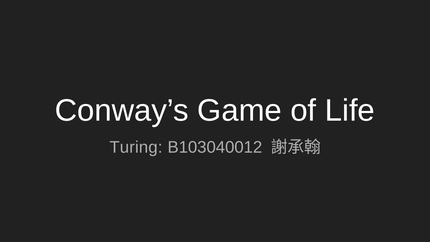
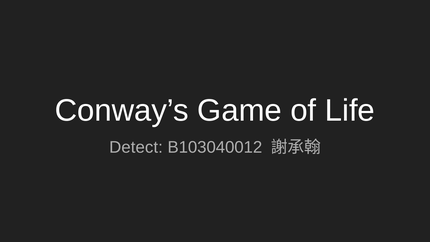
Turing: Turing -> Detect
